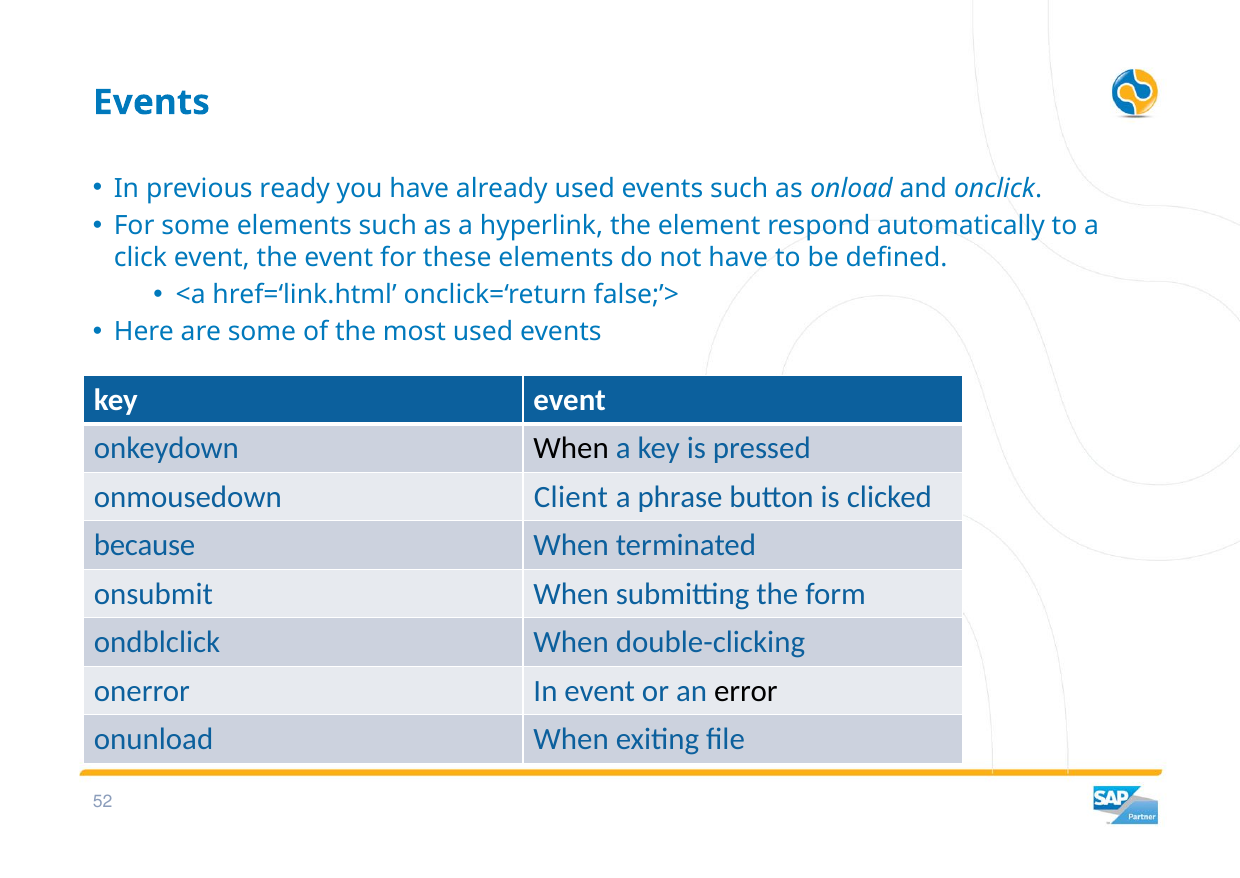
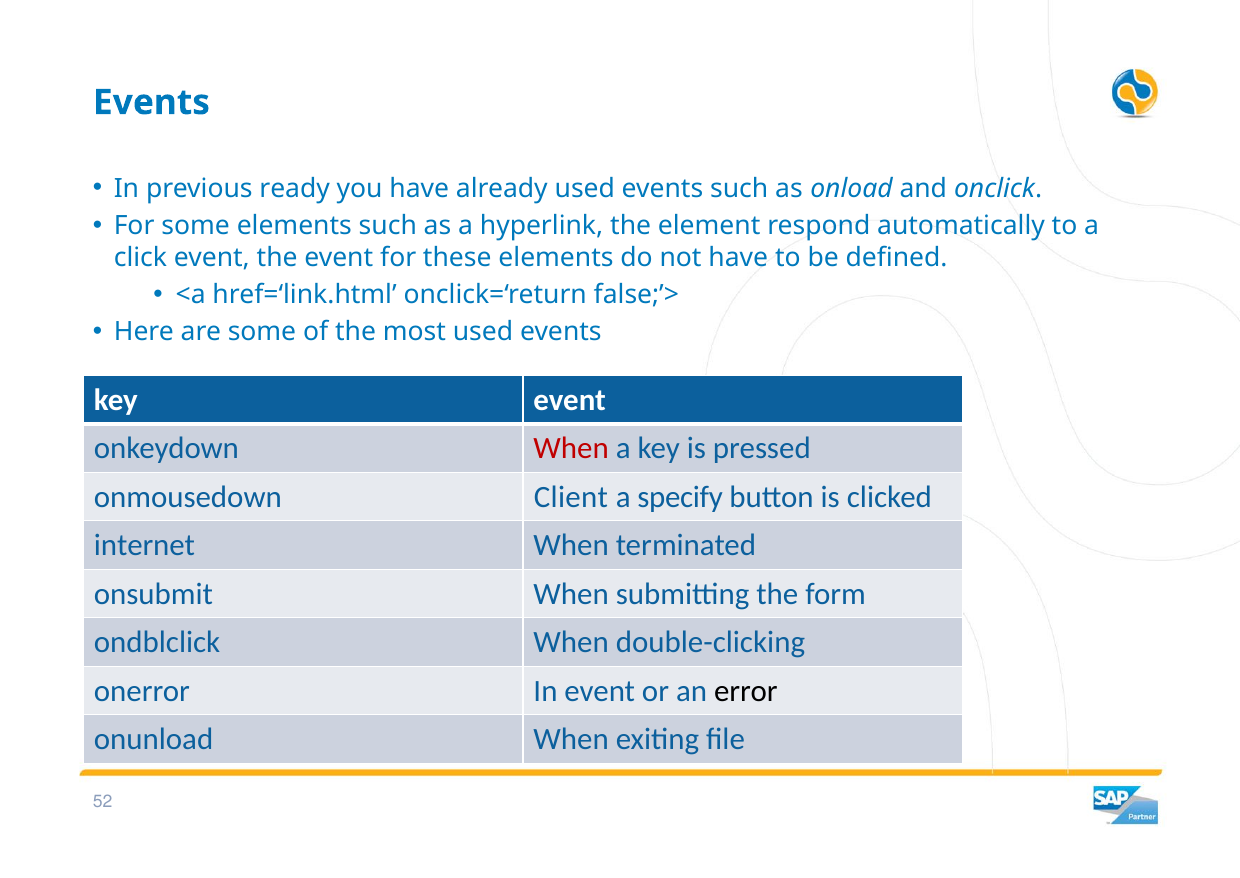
When at (571, 448) colour: black -> red
phrase: phrase -> specify
because: because -> internet
